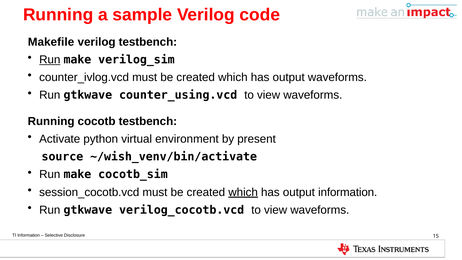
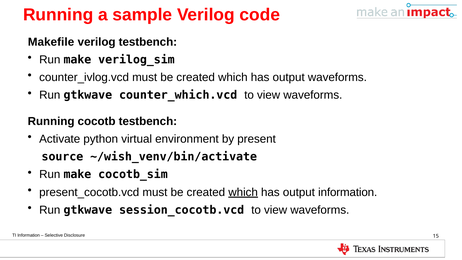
Run at (50, 60) underline: present -> none
counter_using.vcd: counter_using.vcd -> counter_which.vcd
session_cocotb.vcd: session_cocotb.vcd -> present_cocotb.vcd
verilog_cocotb.vcd: verilog_cocotb.vcd -> session_cocotb.vcd
